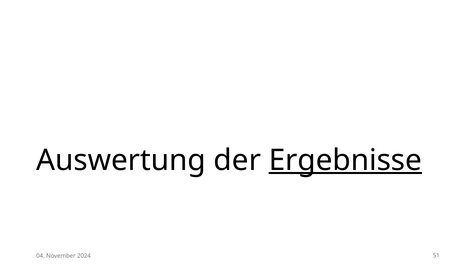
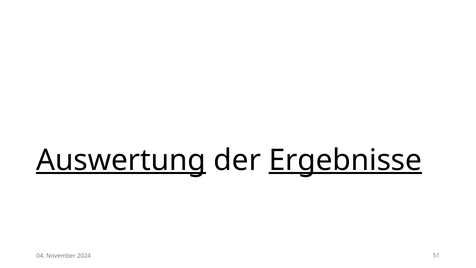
Auswertung underline: none -> present
